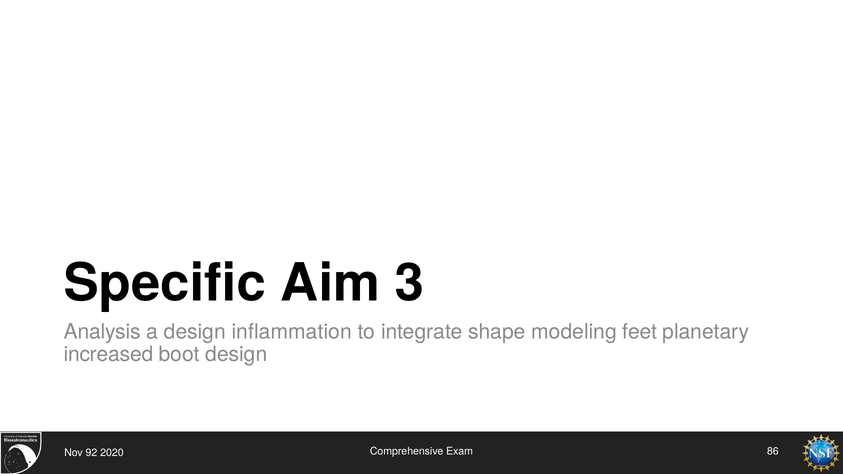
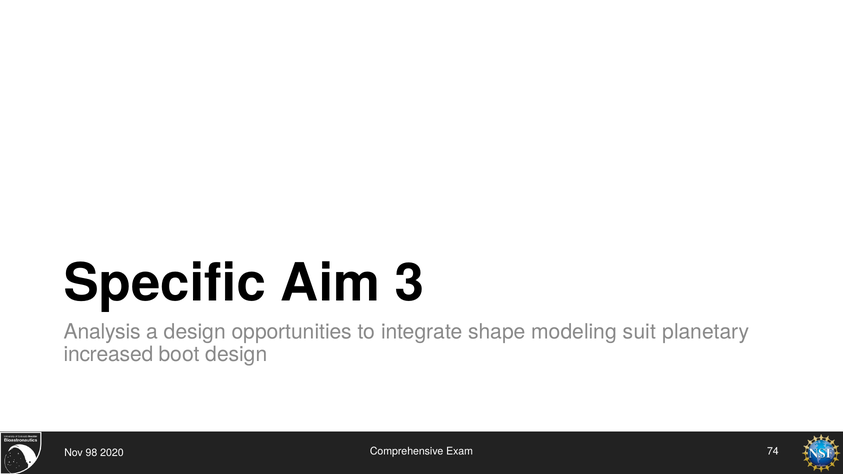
inflammation: inflammation -> opportunities
feet: feet -> suit
86: 86 -> 74
92: 92 -> 98
